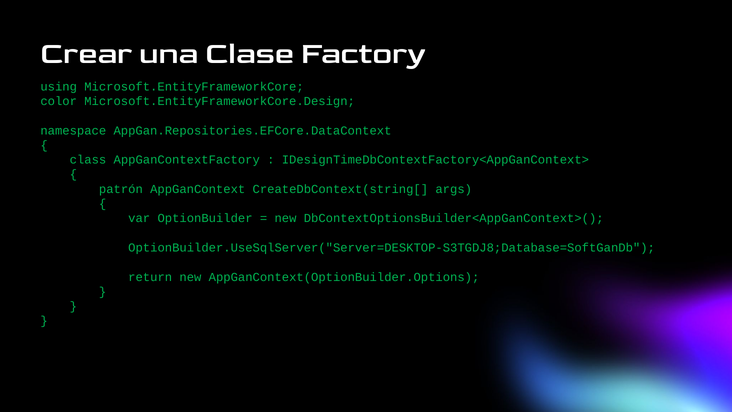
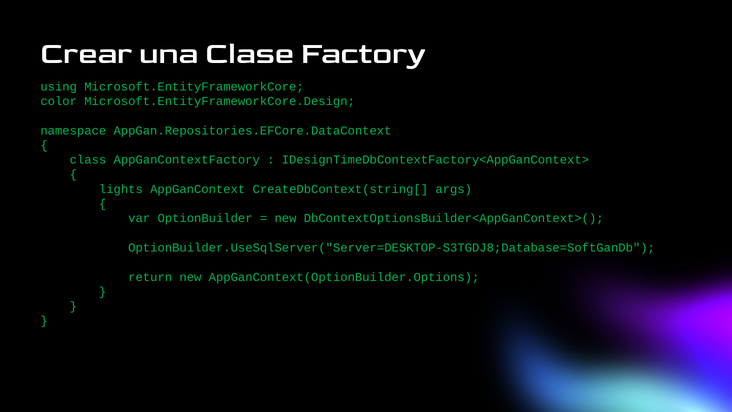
patrón: patrón -> lights
